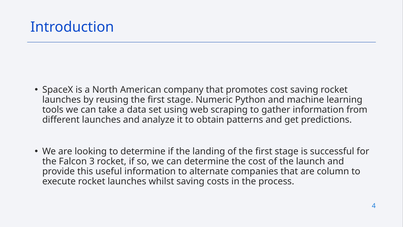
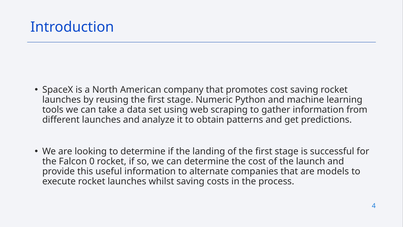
3: 3 -> 0
column: column -> models
